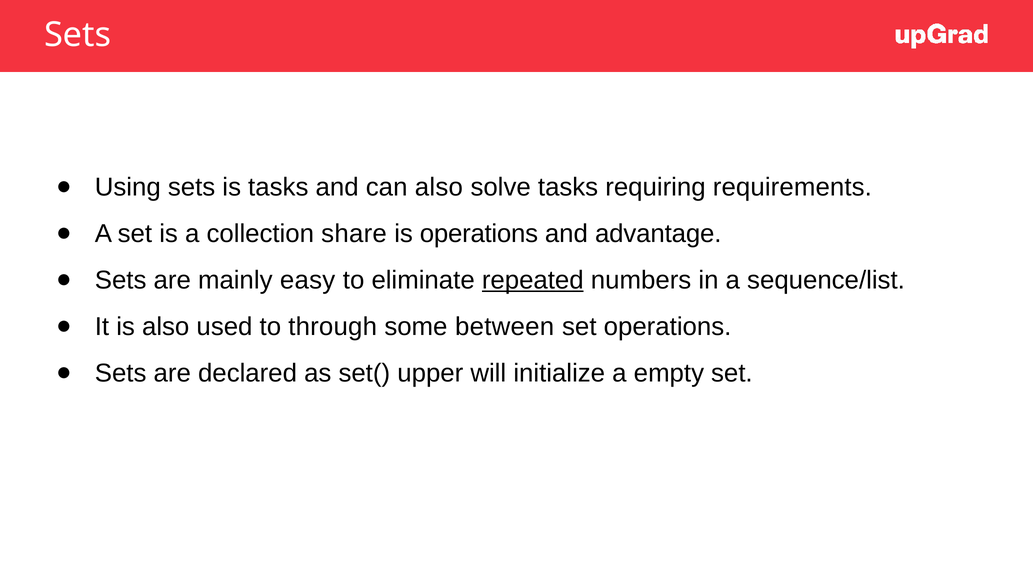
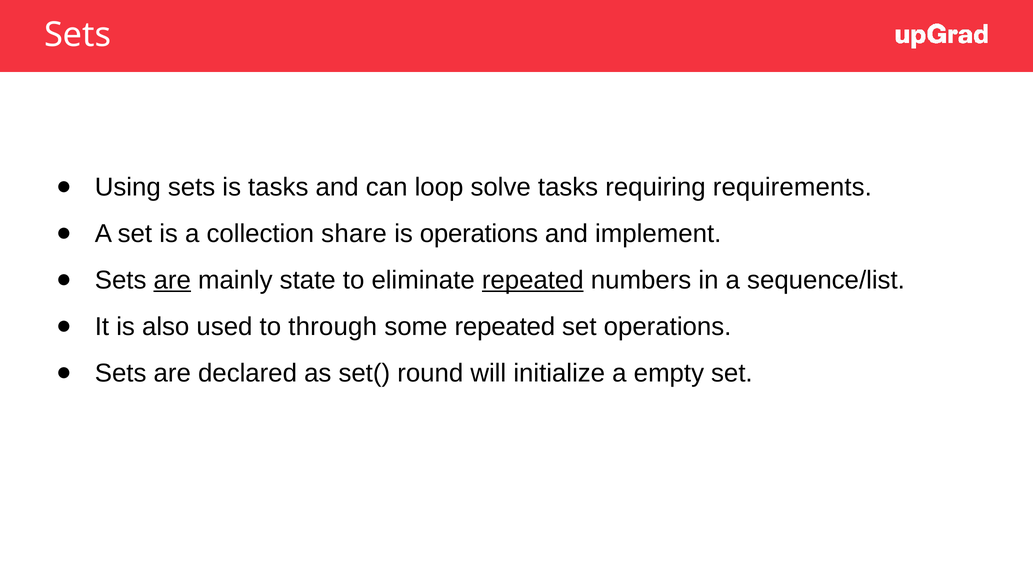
can also: also -> loop
advantage: advantage -> implement
are at (172, 280) underline: none -> present
easy: easy -> state
some between: between -> repeated
upper: upper -> round
